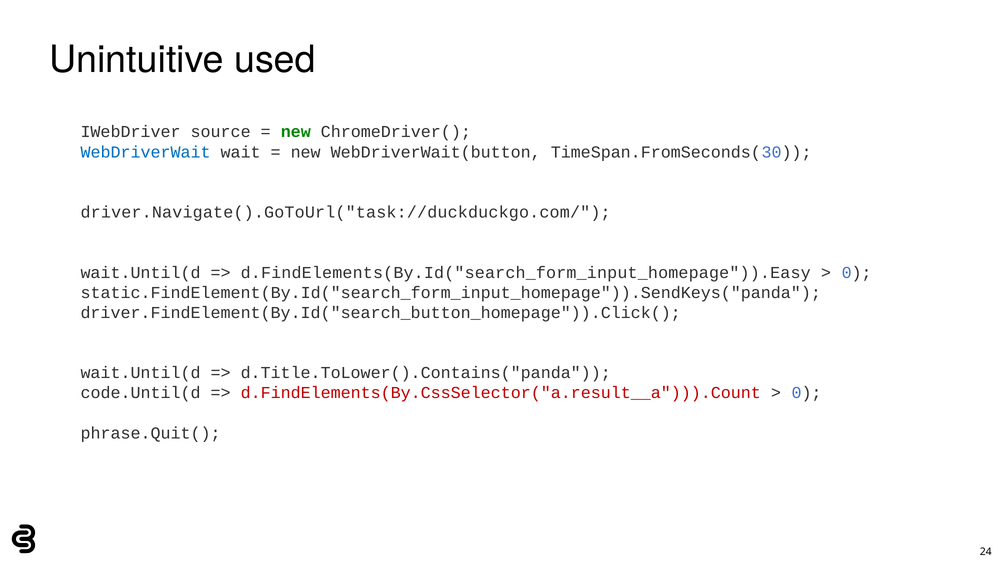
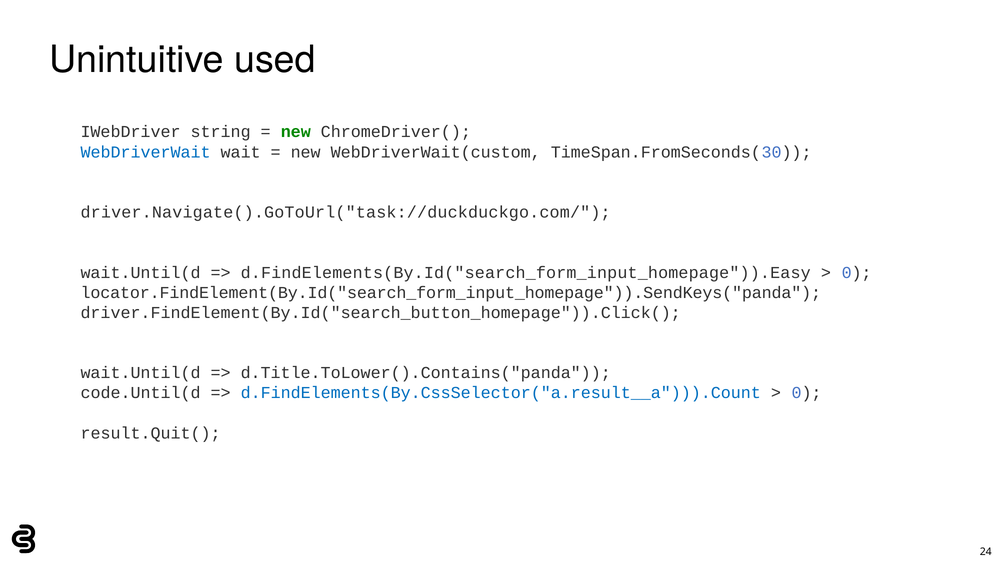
source: source -> string
WebDriverWait(button: WebDriverWait(button -> WebDriverWait(custom
static.FindElement(By.Id("search_form_input_homepage")).SendKeys("panda: static.FindElement(By.Id("search_form_input_homepage")).SendKeys("panda -> locator.FindElement(By.Id("search_form_input_homepage")).SendKeys("panda
d.FindElements(By.CssSelector("a.result__a"))).Count colour: red -> blue
phrase.Quit(: phrase.Quit( -> result.Quit(
